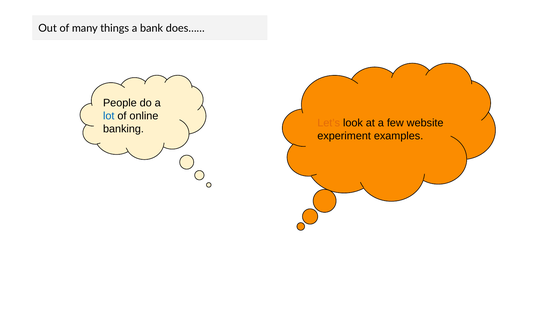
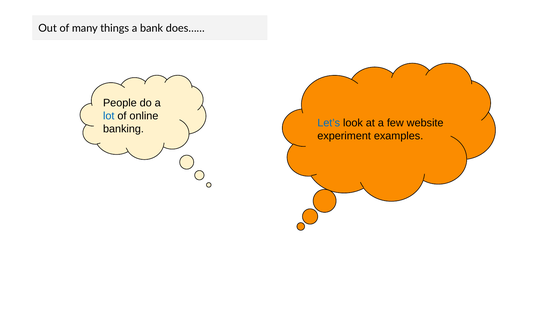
Let’s colour: orange -> blue
